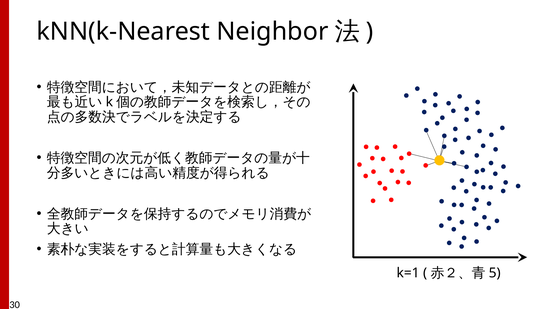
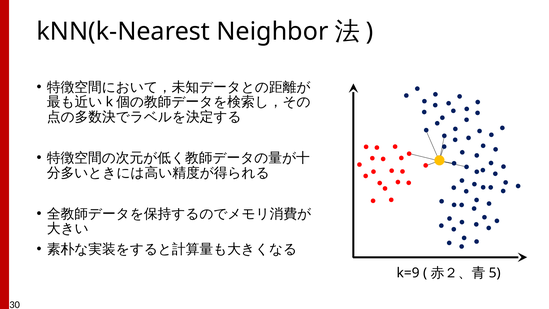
k=1: k=1 -> k=9
